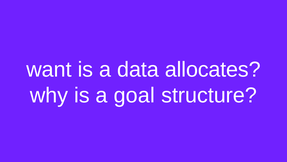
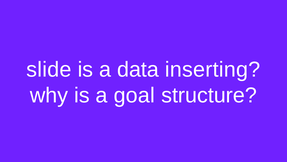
want: want -> slide
allocates: allocates -> inserting
